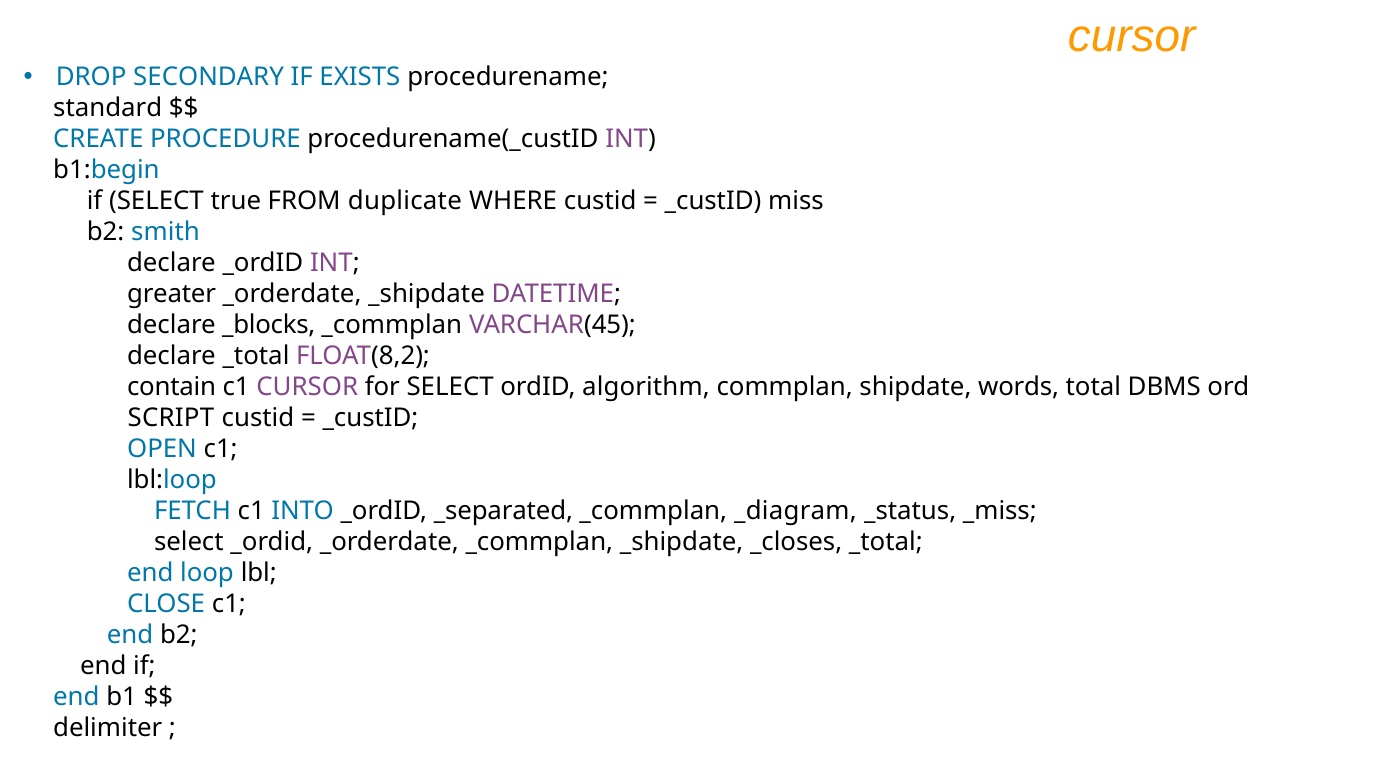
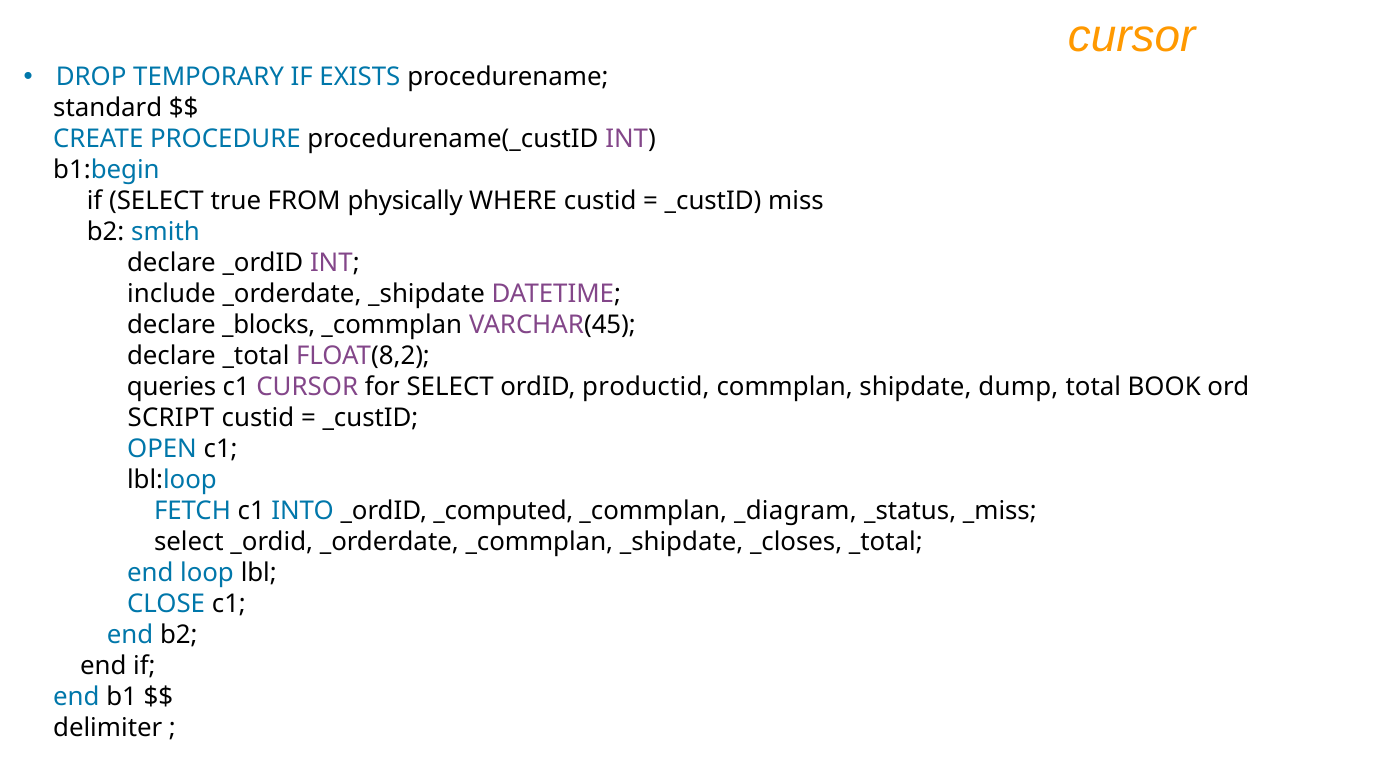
SECONDARY: SECONDARY -> TEMPORARY
duplicate: duplicate -> physically
greater: greater -> include
contain: contain -> queries
algorithm: algorithm -> productid
words: words -> dump
DBMS: DBMS -> BOOK
_separated: _separated -> _computed
